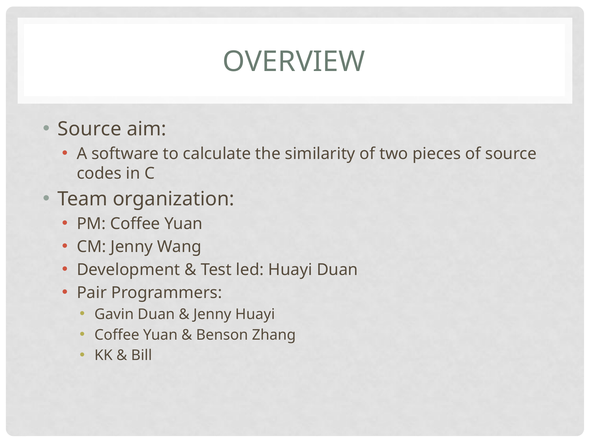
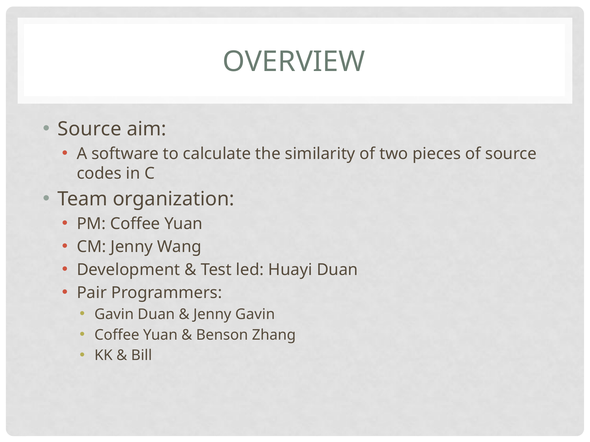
Jenny Huayi: Huayi -> Gavin
